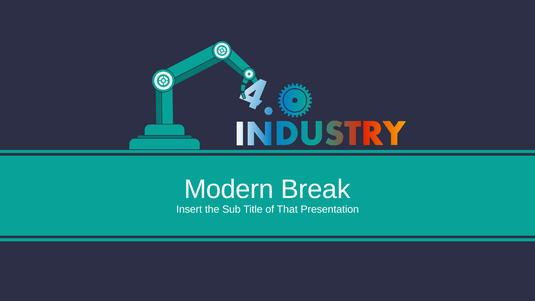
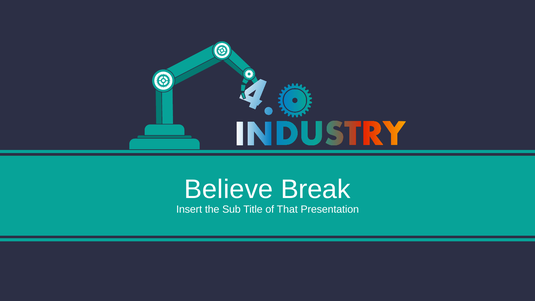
Modern: Modern -> Believe
